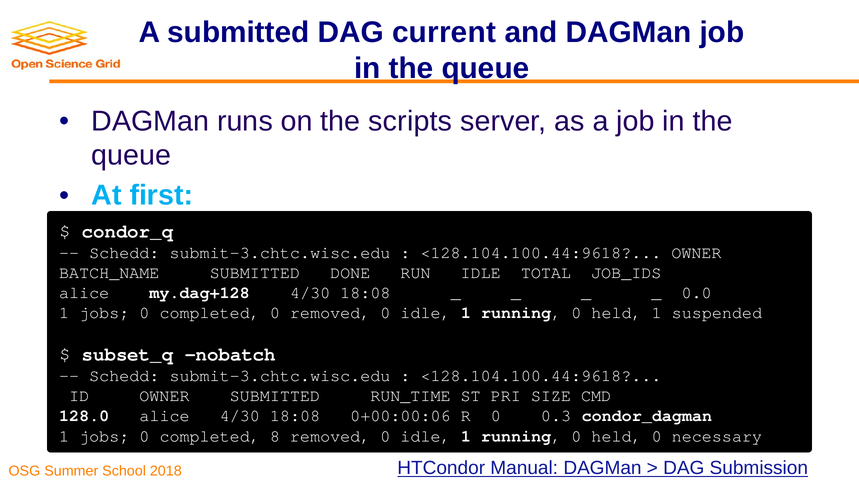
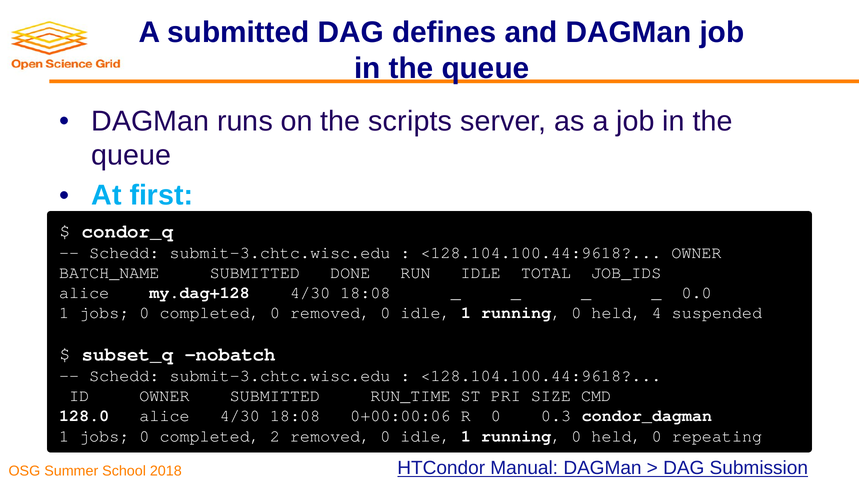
current: current -> defines
held 1: 1 -> 4
8: 8 -> 2
necessary: necessary -> repeating
